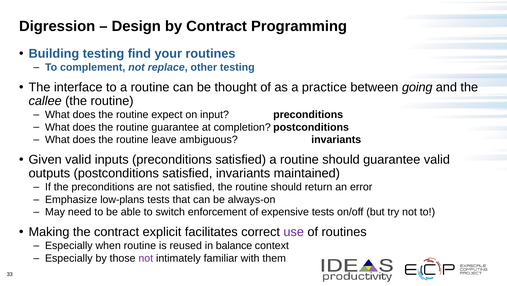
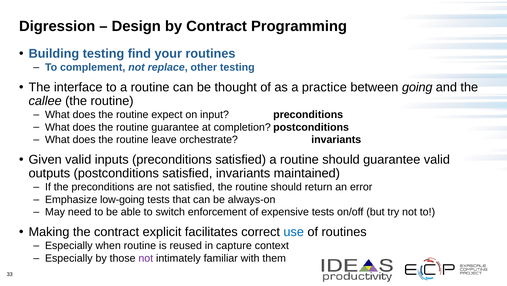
ambiguous: ambiguous -> orchestrate
low-plans: low-plans -> low-going
use colour: purple -> blue
balance: balance -> capture
